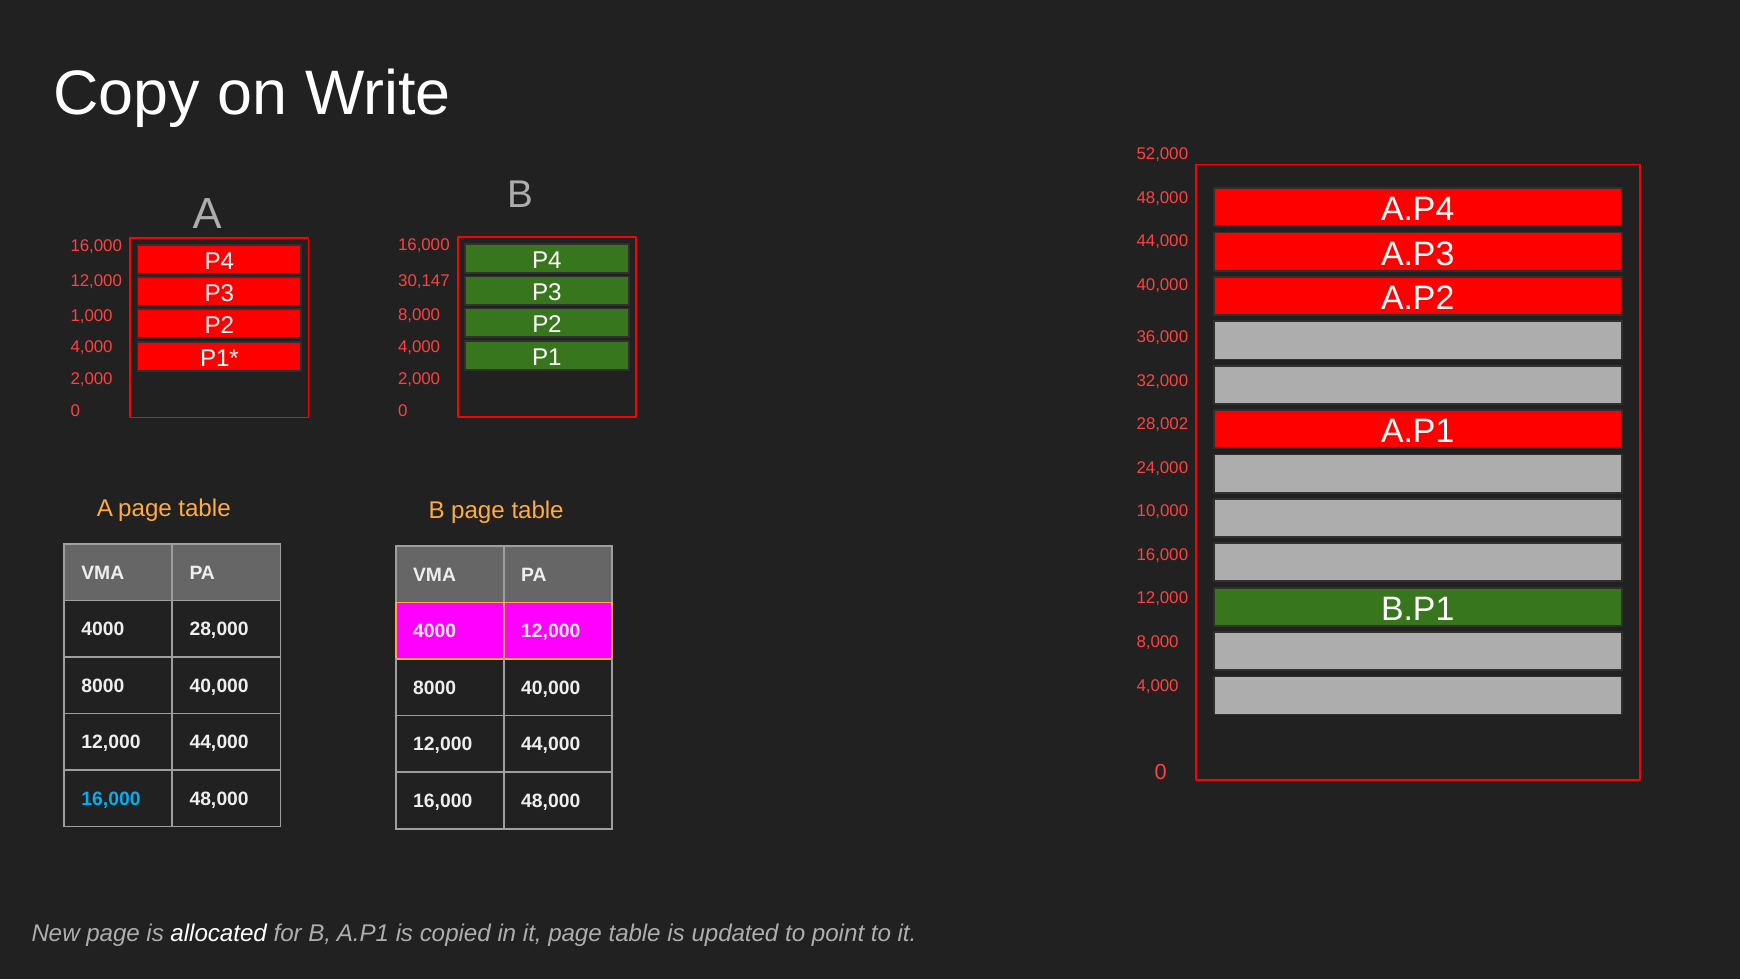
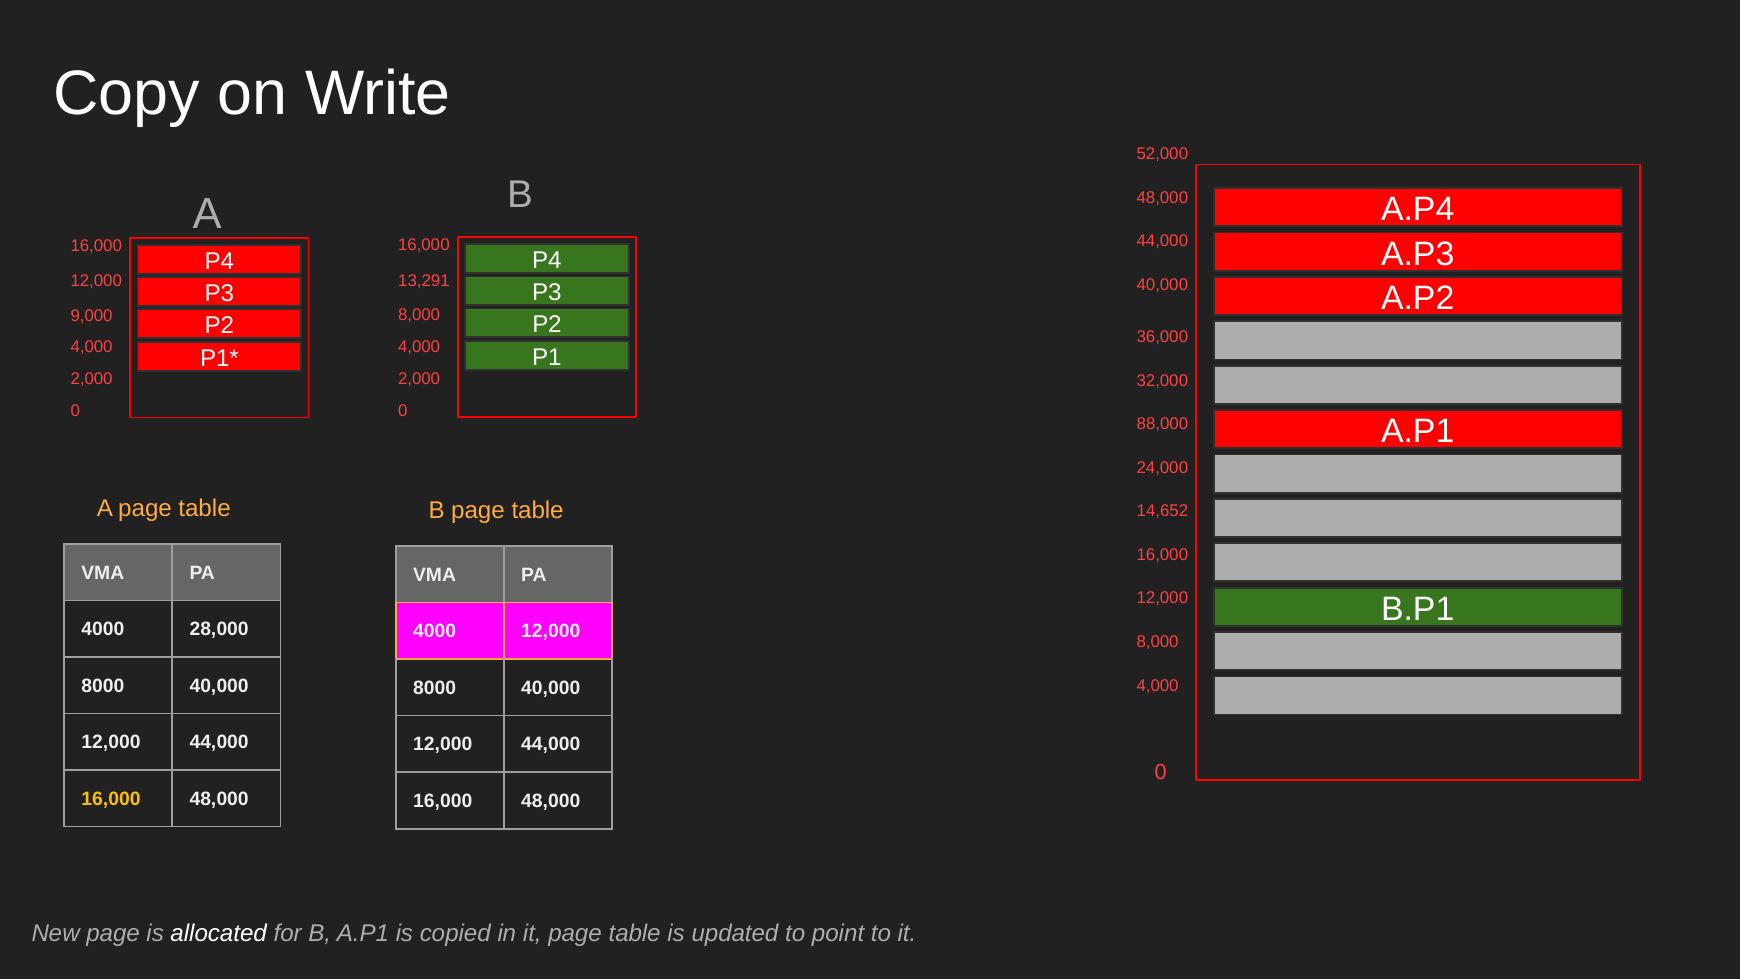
30,147: 30,147 -> 13,291
1,000: 1,000 -> 9,000
28,002: 28,002 -> 88,000
10,000: 10,000 -> 14,652
16,000 at (111, 799) colour: light blue -> yellow
